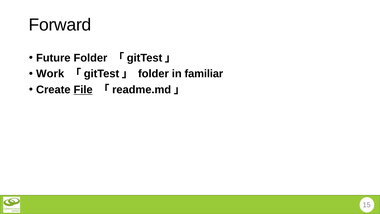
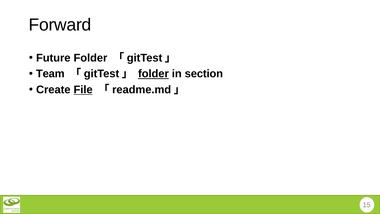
Work: Work -> Team
folder at (153, 74) underline: none -> present
familiar: familiar -> section
